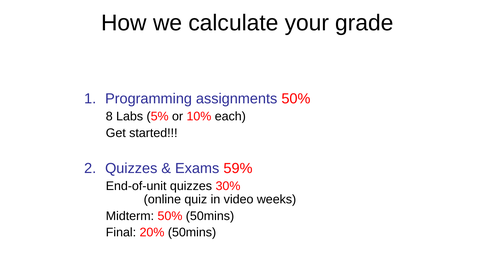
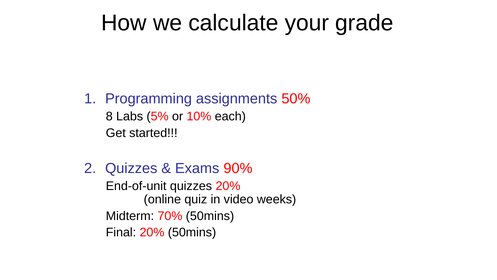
59%: 59% -> 90%
quizzes 30%: 30% -> 20%
Midterm 50%: 50% -> 70%
